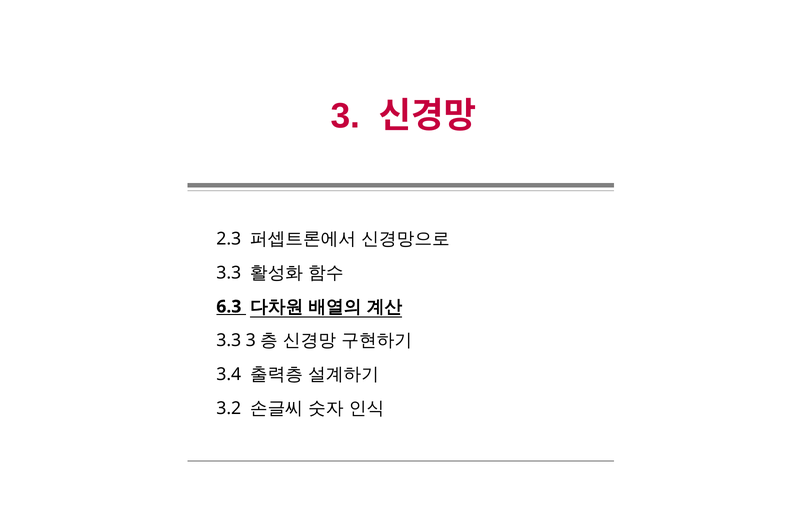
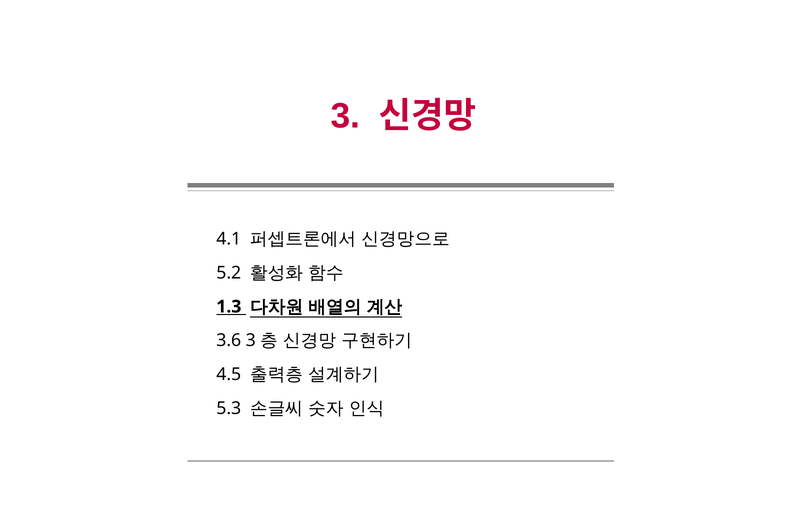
2.3: 2.3 -> 4.1
3.3 at (229, 273): 3.3 -> 5.2
6.3: 6.3 -> 1.3
3.3 at (229, 340): 3.3 -> 3.6
3.4: 3.4 -> 4.5
3.2: 3.2 -> 5.3
